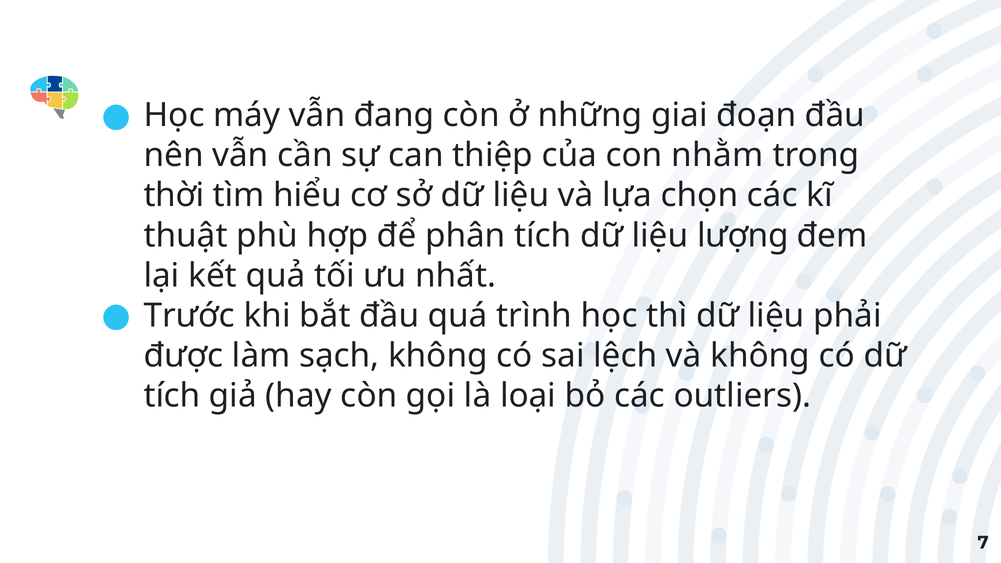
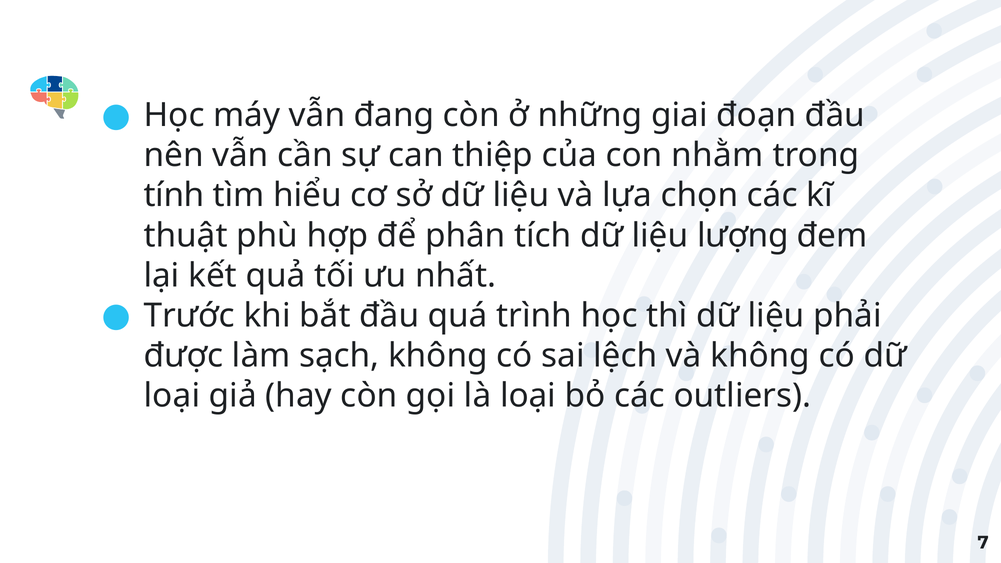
thời: thời -> tính
tích at (172, 396): tích -> loại
